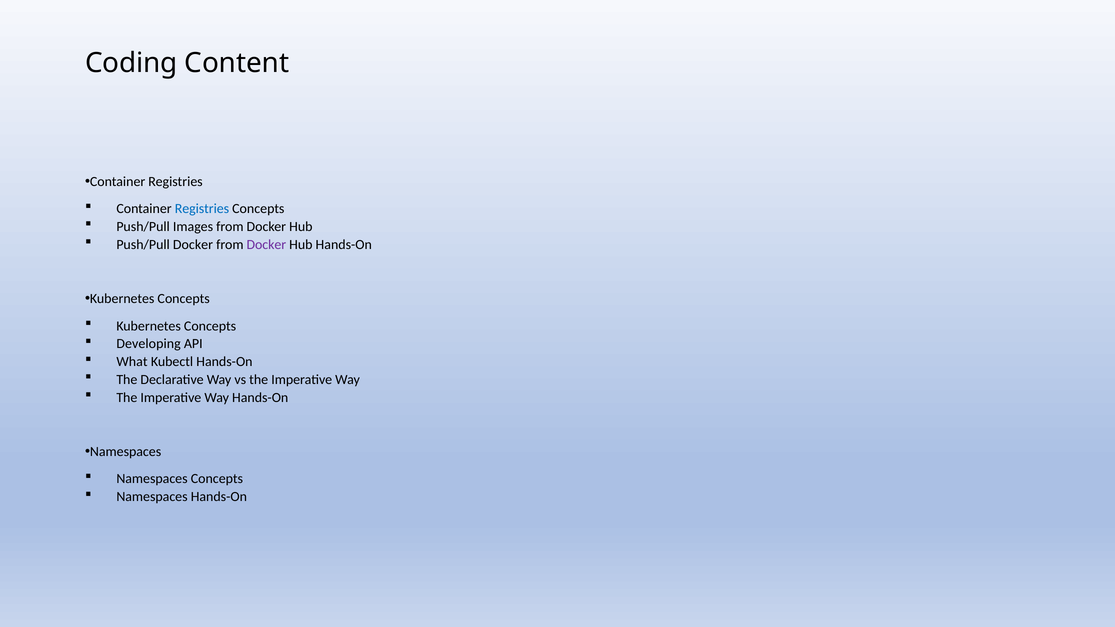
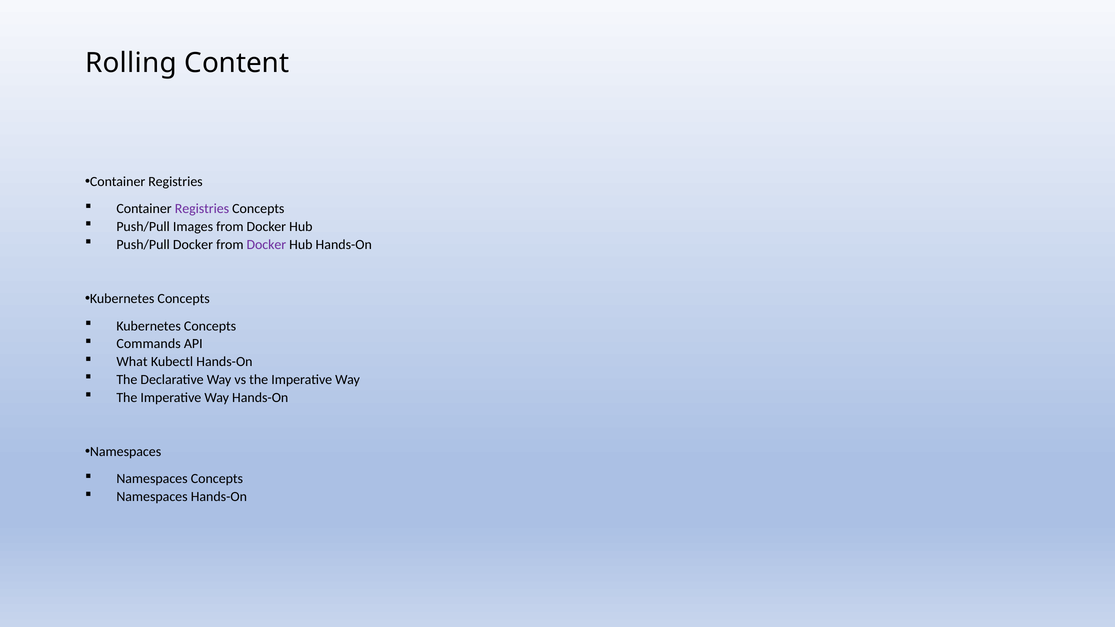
Coding: Coding -> Rolling
Registries at (202, 209) colour: blue -> purple
Developing: Developing -> Commands
